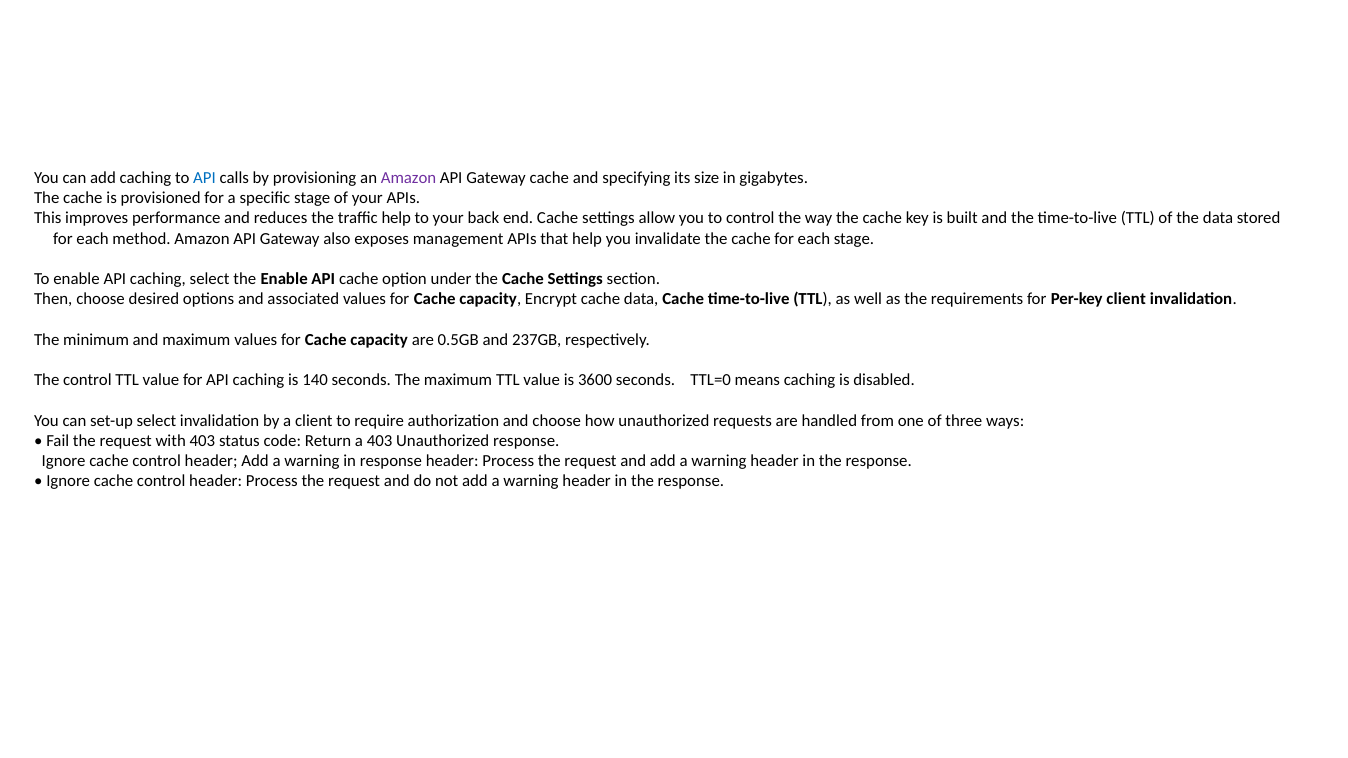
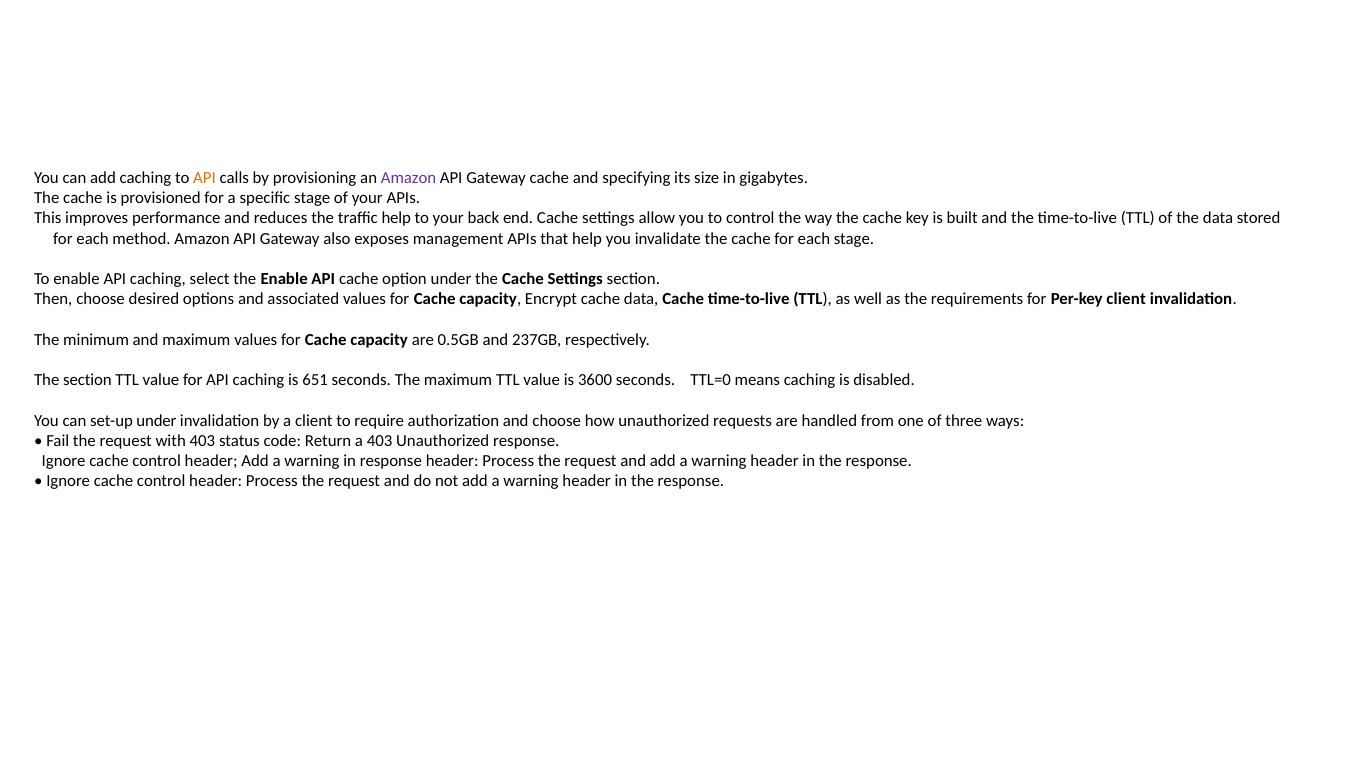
API at (204, 178) colour: blue -> orange
The control: control -> section
140: 140 -> 651
set-up select: select -> under
